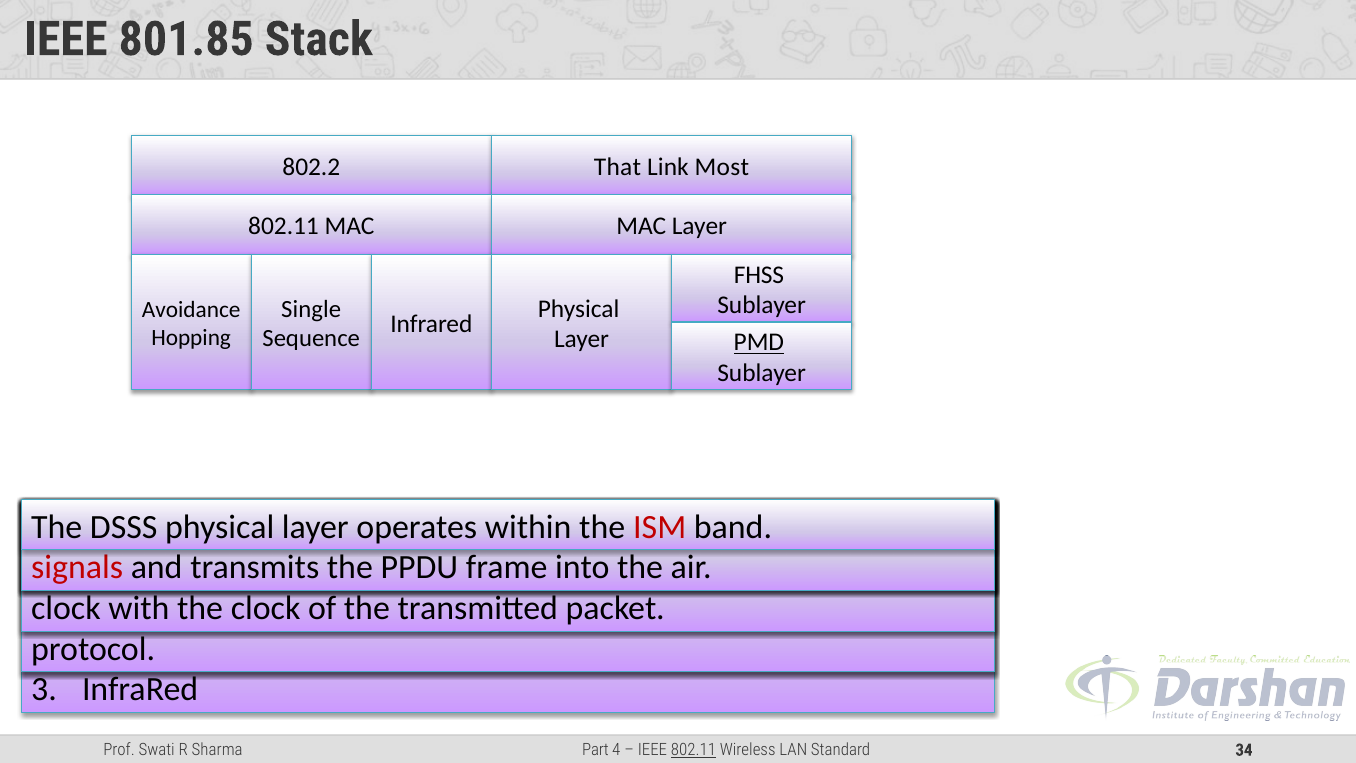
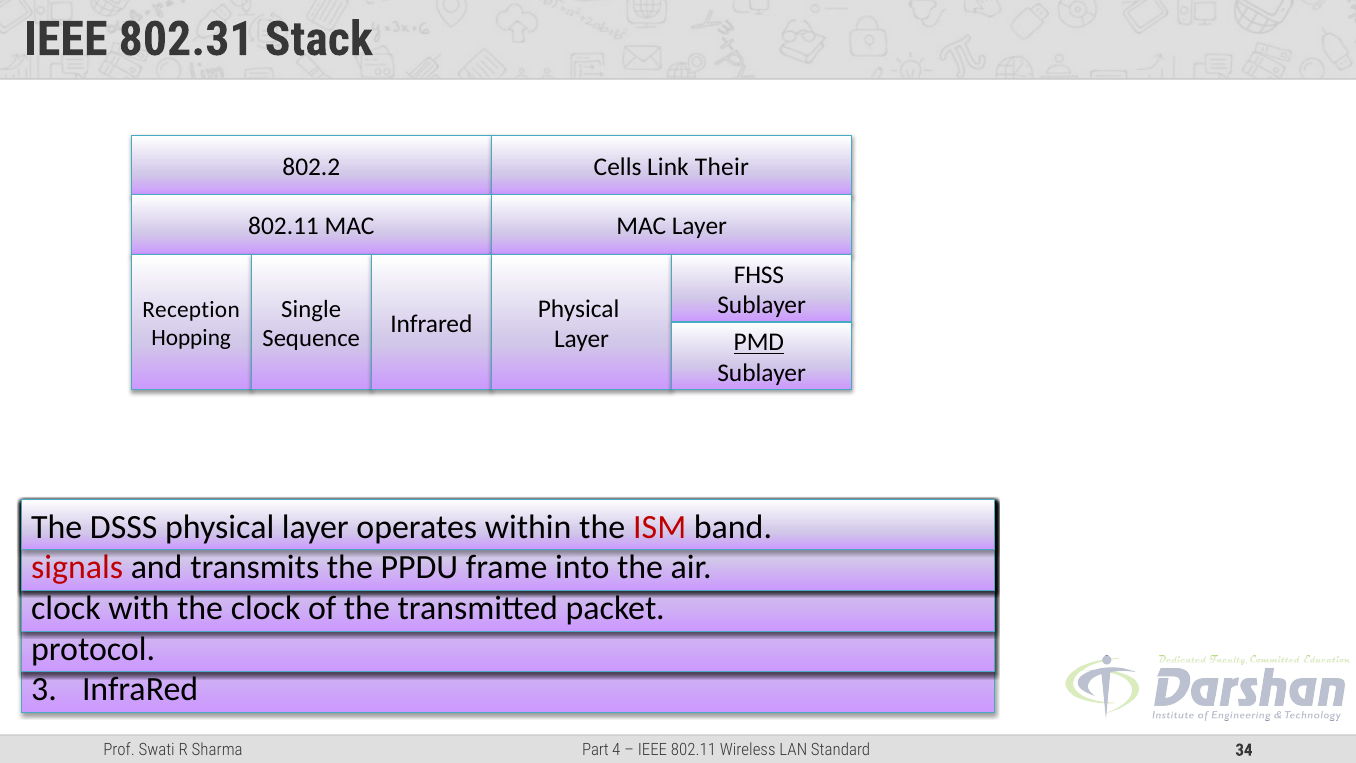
801.85: 801.85 -> 802.31
That: That -> Cells
Most: Most -> Their
Avoidance at (191, 310): Avoidance -> Reception
802.11 at (693, 750) underline: present -> none
